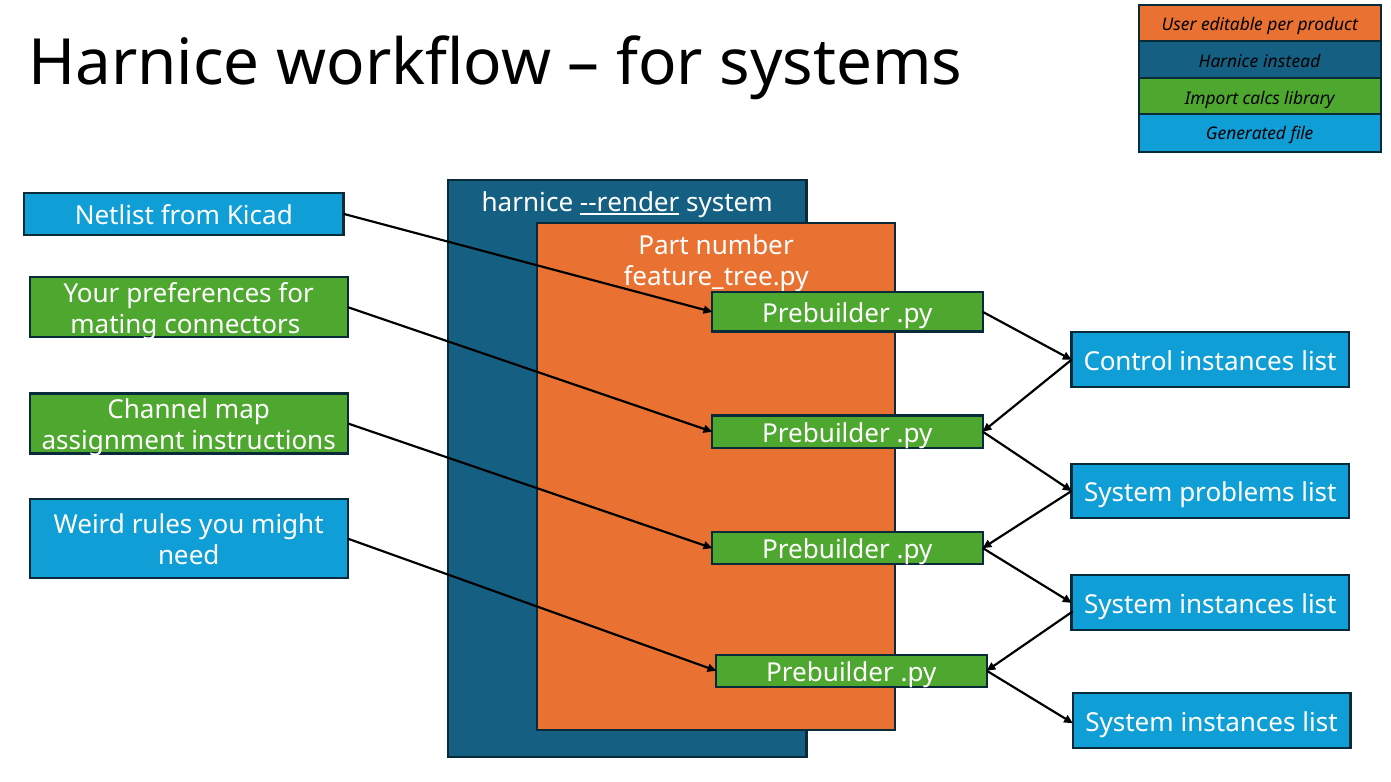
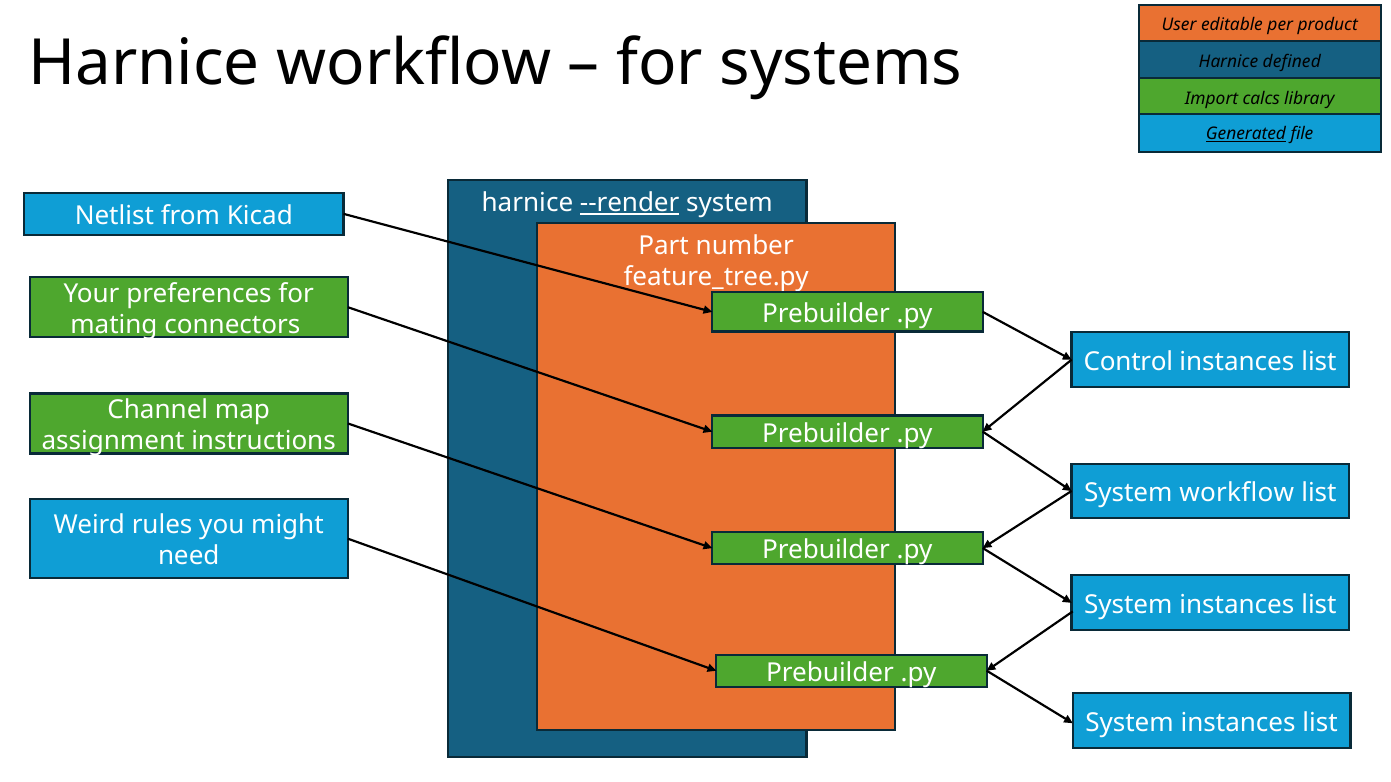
instead: instead -> defined
Generated underline: none -> present
System problems: problems -> workflow
